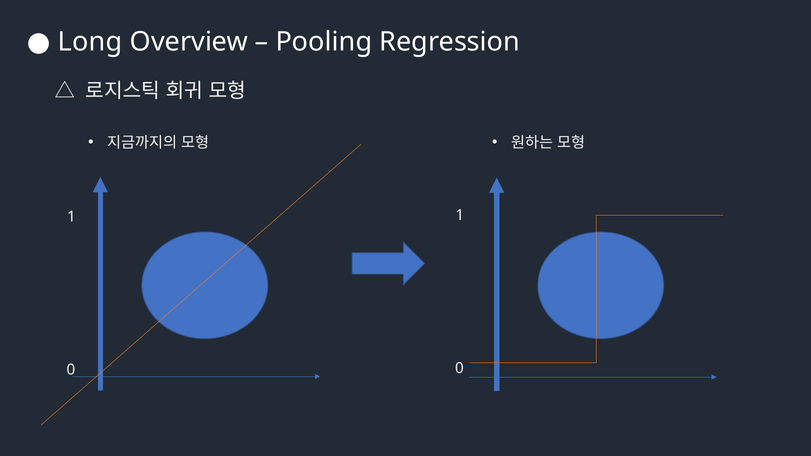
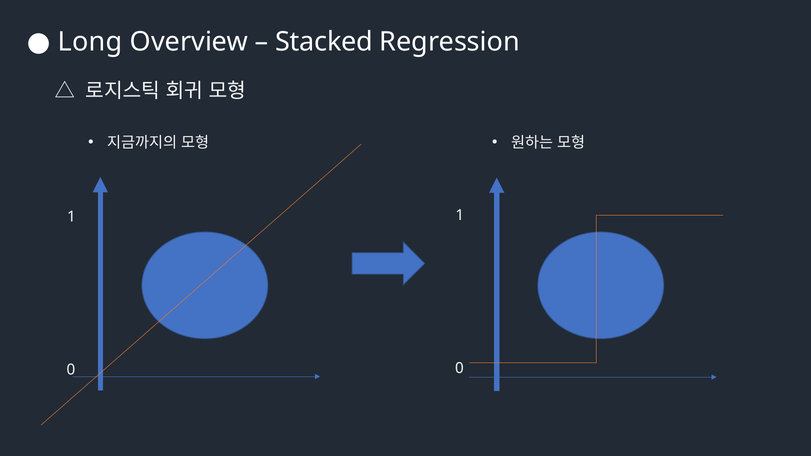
Pooling: Pooling -> Stacked
